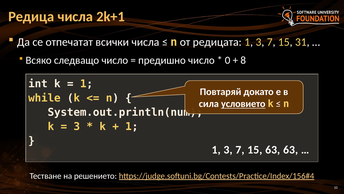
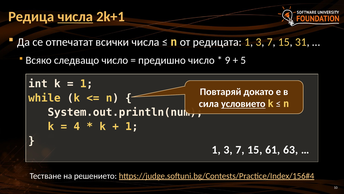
числа at (75, 17) underline: none -> present
0: 0 -> 9
8: 8 -> 5
3 at (77, 126): 3 -> 4
15 63: 63 -> 61
